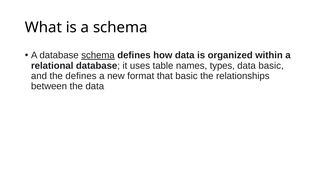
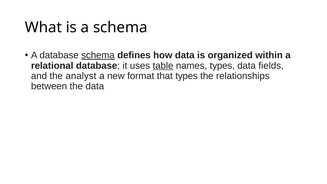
table underline: none -> present
data basic: basic -> fields
the defines: defines -> analyst
that basic: basic -> types
